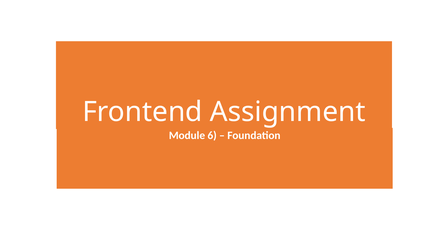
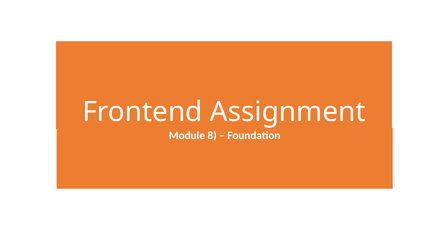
6: 6 -> 8
